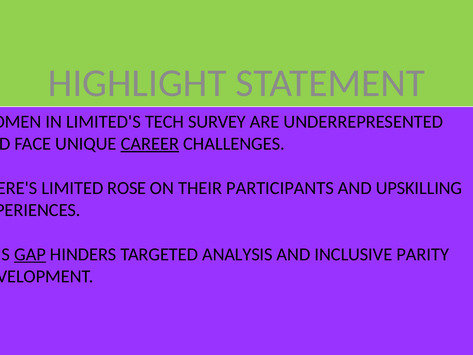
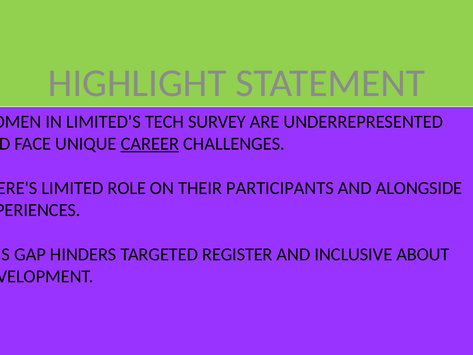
ROSE: ROSE -> ROLE
UPSKILLING: UPSKILLING -> ALONGSIDE
GAP underline: present -> none
ANALYSIS: ANALYSIS -> REGISTER
PARITY: PARITY -> ABOUT
